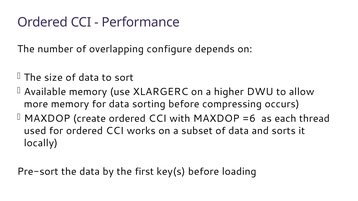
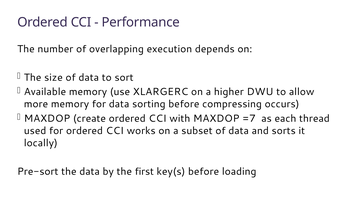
configure: configure -> execution
=6: =6 -> =7
